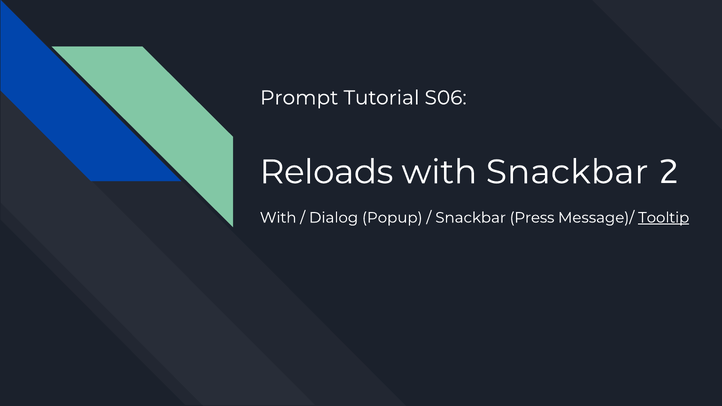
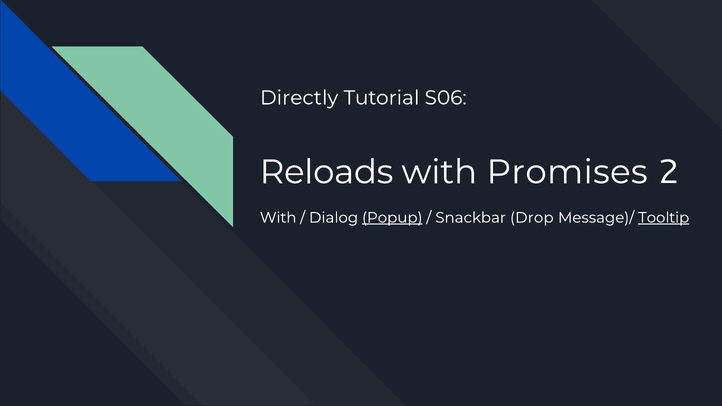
Prompt: Prompt -> Directly
with Snackbar: Snackbar -> Promises
Popup underline: none -> present
Press: Press -> Drop
